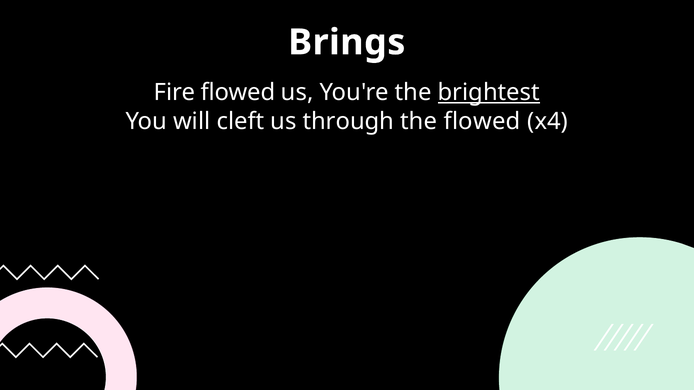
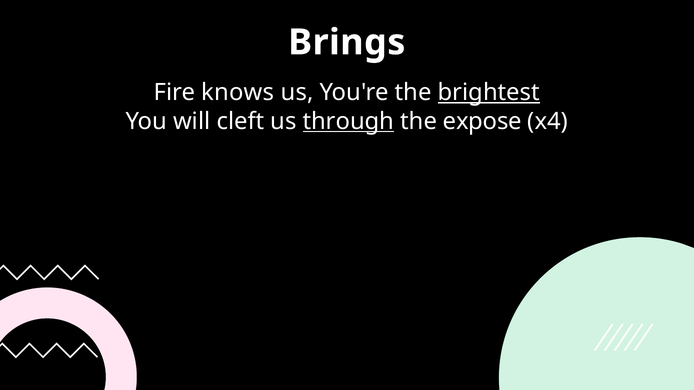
Fire flowed: flowed -> knows
through underline: none -> present
the flowed: flowed -> expose
